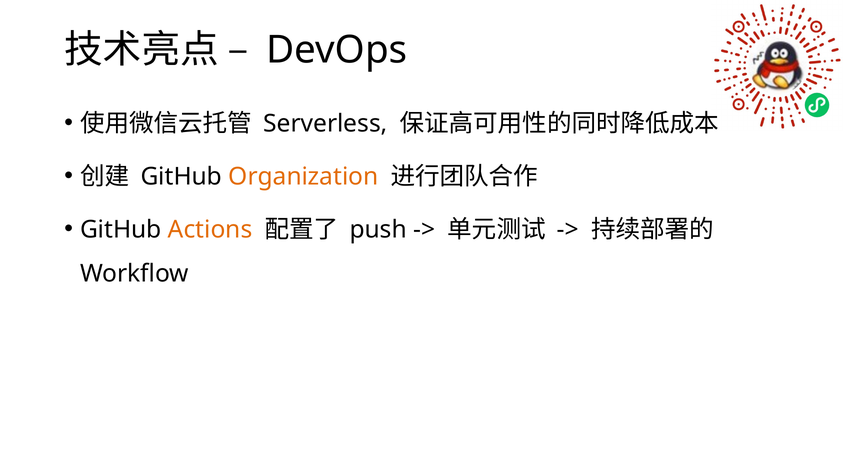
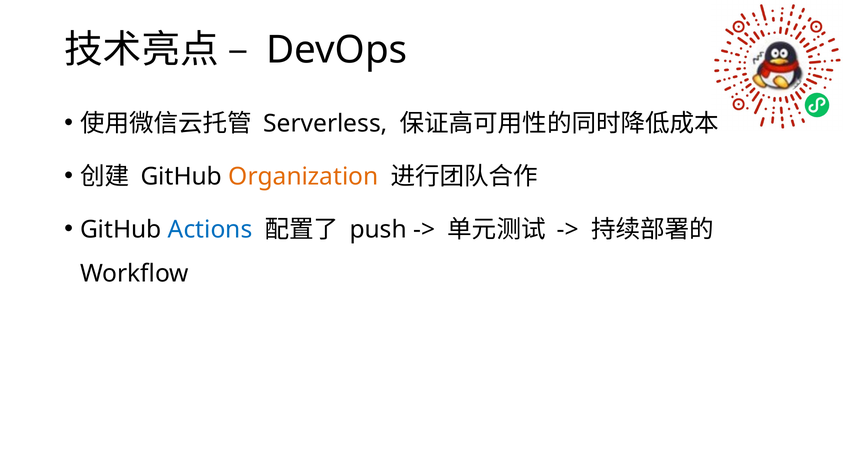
Actions colour: orange -> blue
